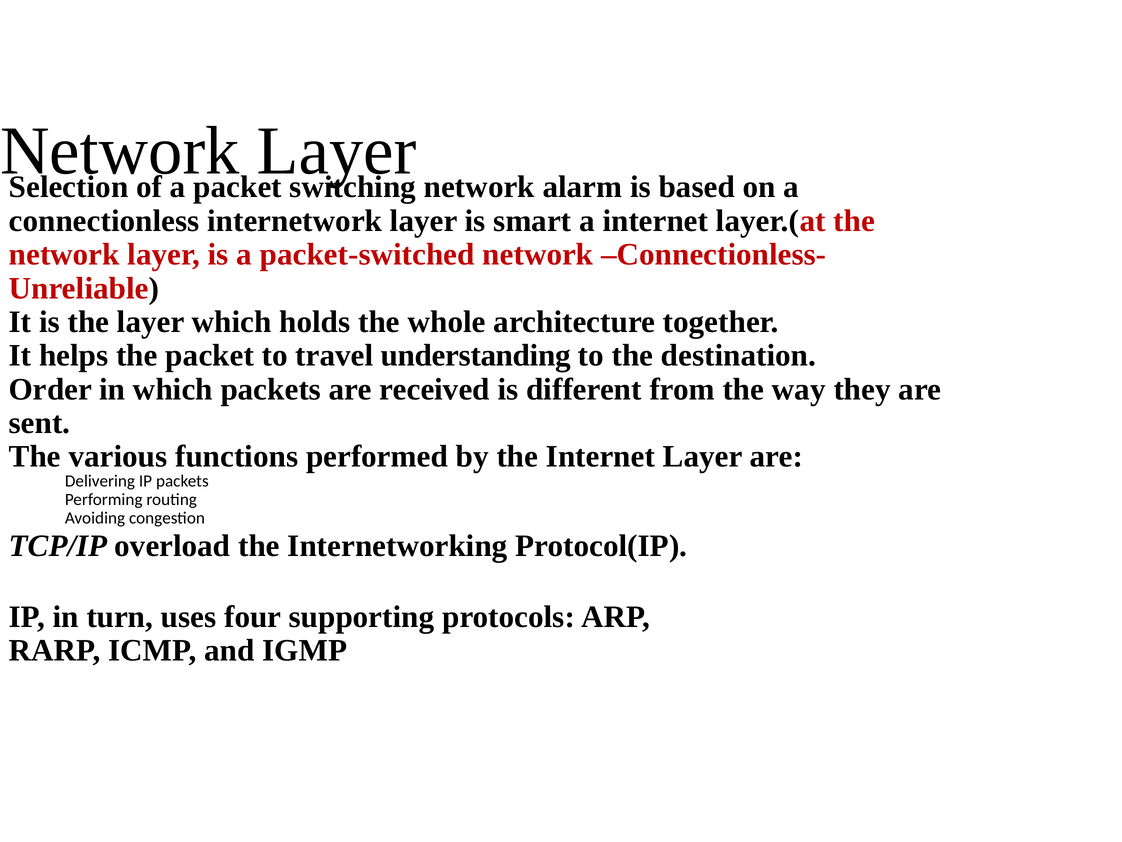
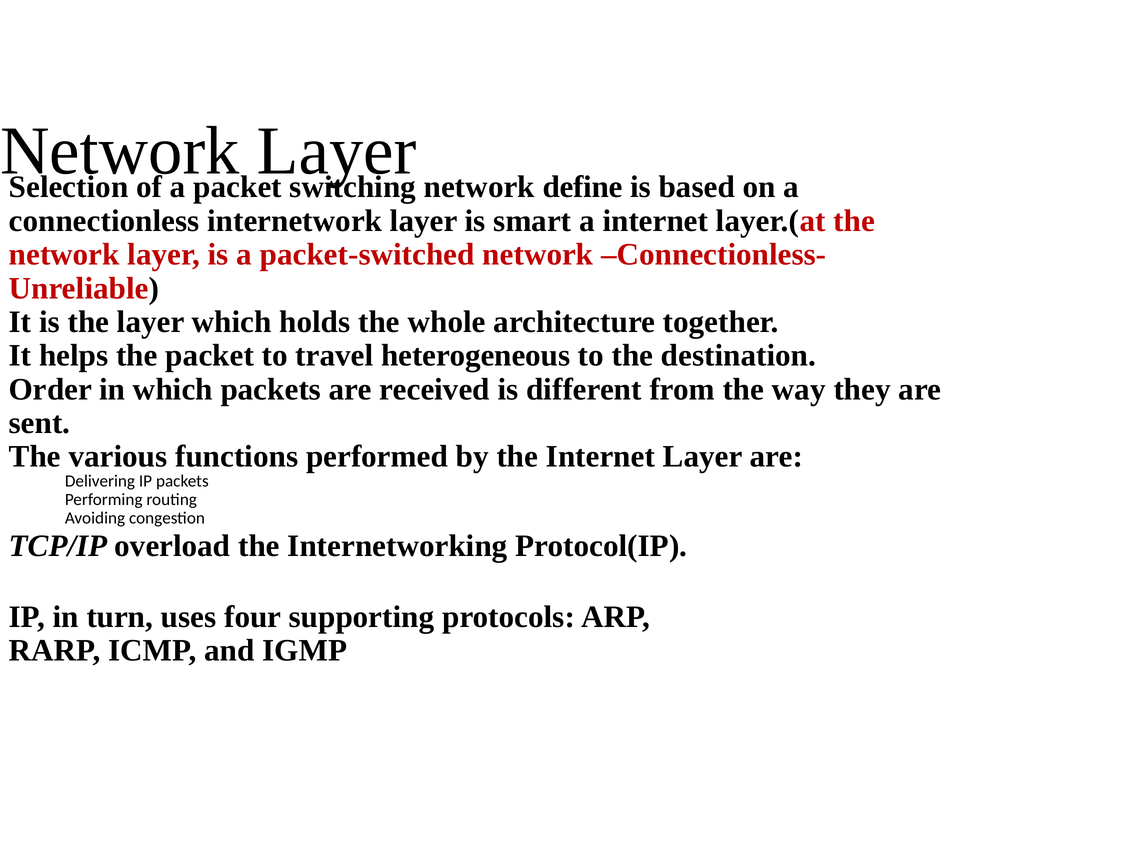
alarm: alarm -> define
understanding: understanding -> heterogeneous
